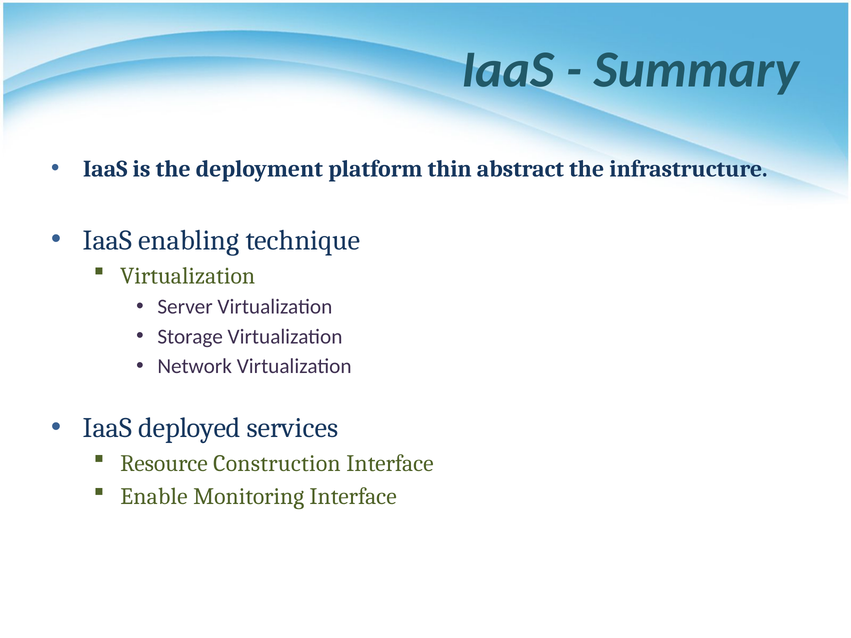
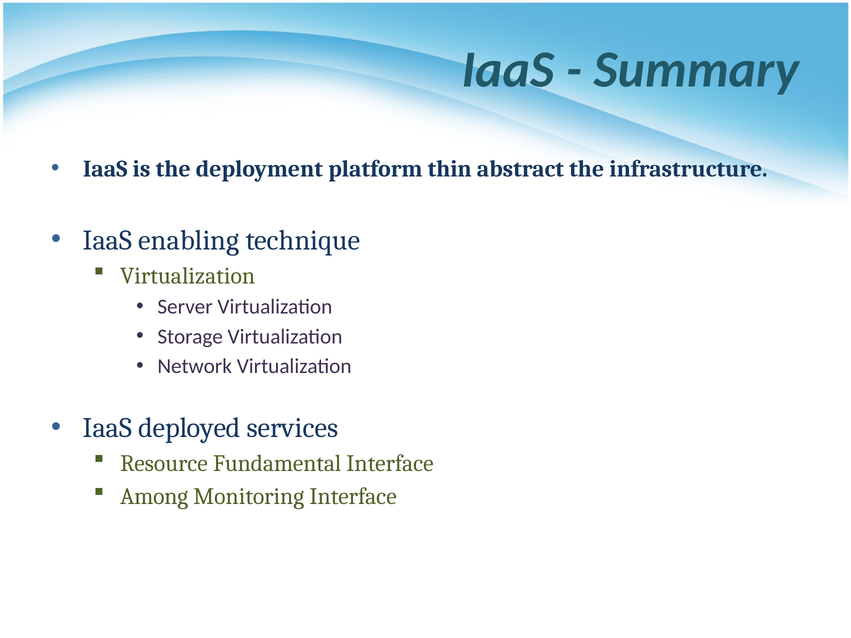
Construction: Construction -> Fundamental
Enable: Enable -> Among
